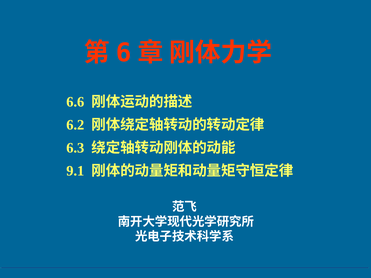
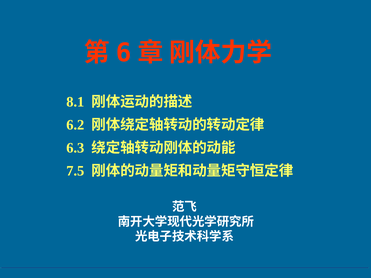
6.6: 6.6 -> 8.1
9.1: 9.1 -> 7.5
